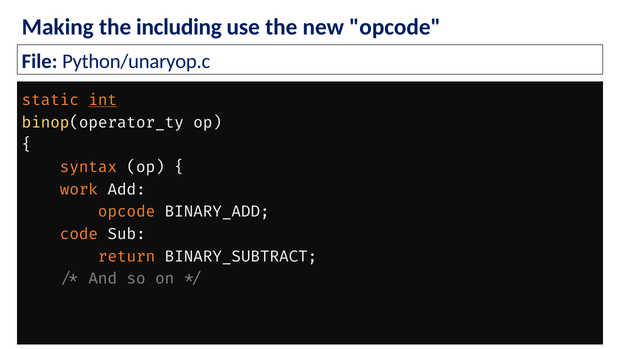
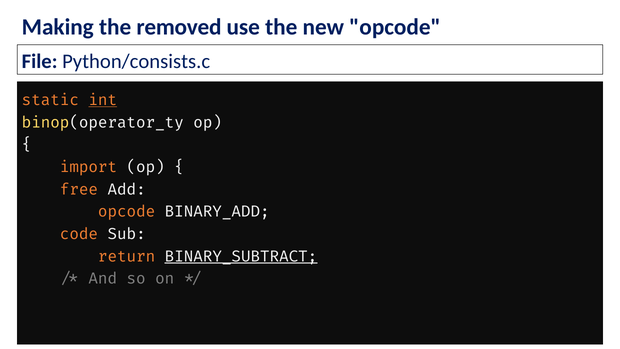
including: including -> removed
Python/unaryop.c: Python/unaryop.c -> Python/consists.c
syntax: syntax -> import
work: work -> free
BINARY_SUBTRACT underline: none -> present
